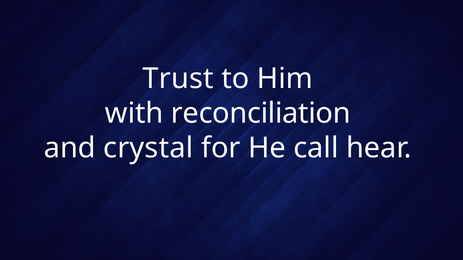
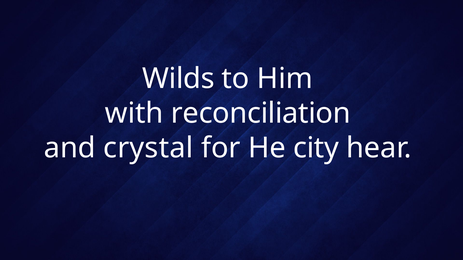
Trust: Trust -> Wilds
call: call -> city
